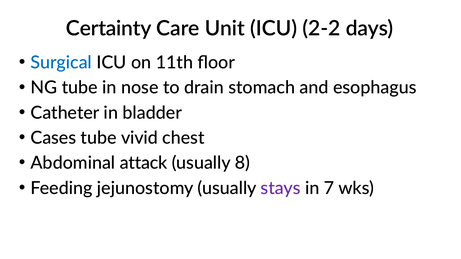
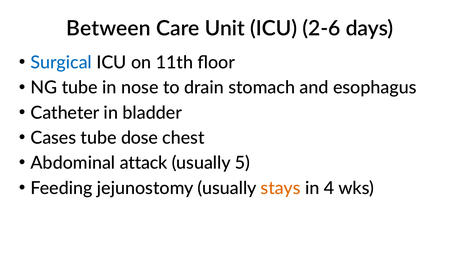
Certainty: Certainty -> Between
2-2: 2-2 -> 2-6
vivid: vivid -> dose
8: 8 -> 5
stays colour: purple -> orange
7: 7 -> 4
